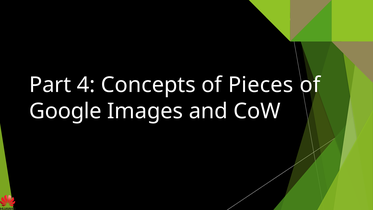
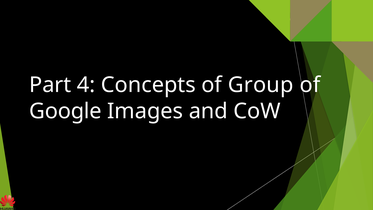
Pieces: Pieces -> Group
